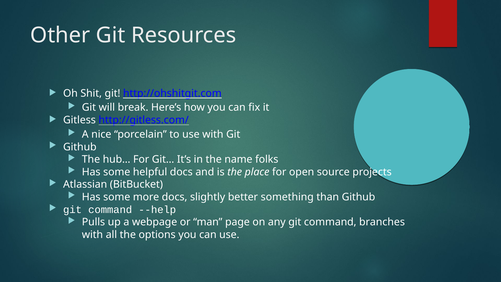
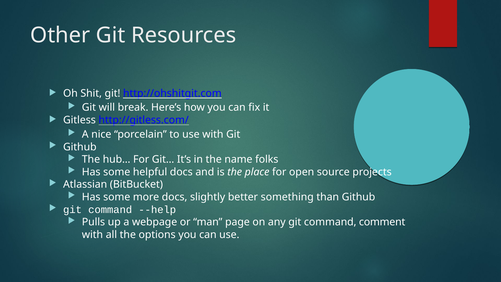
branches: branches -> comment
